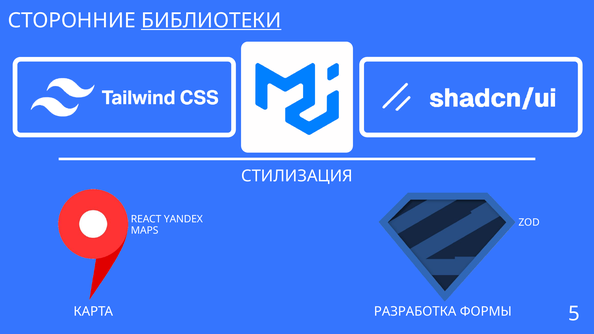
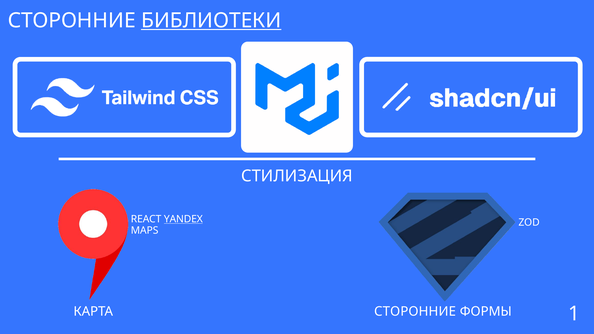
YANDEX underline: none -> present
РАЗРАБОТКА at (415, 312): РАЗРАБОТКА -> СТОРОННИЕ
5: 5 -> 1
